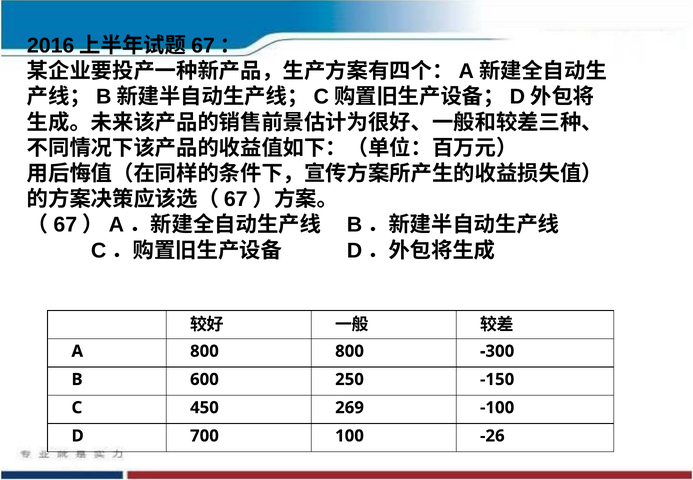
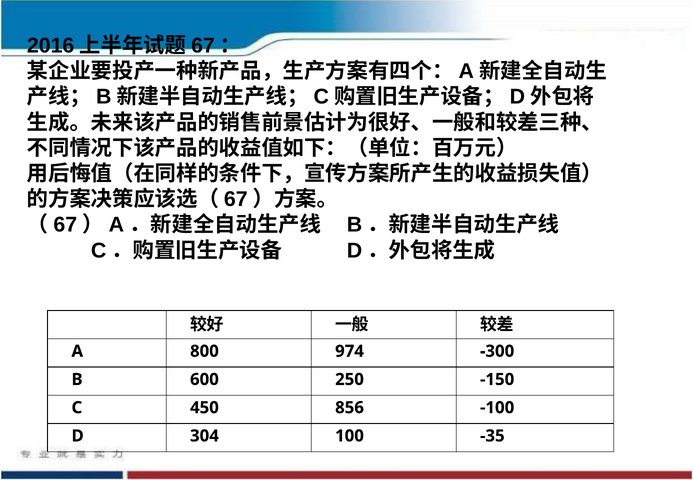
800 800: 800 -> 974
269: 269 -> 856
700: 700 -> 304
-26: -26 -> -35
